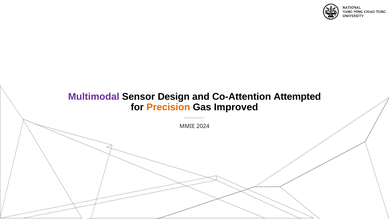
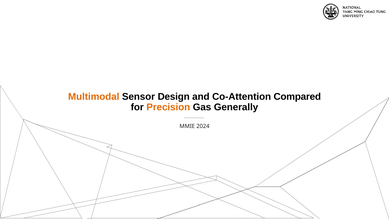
Multimodal colour: purple -> orange
Attempted: Attempted -> Compared
Improved: Improved -> Generally
